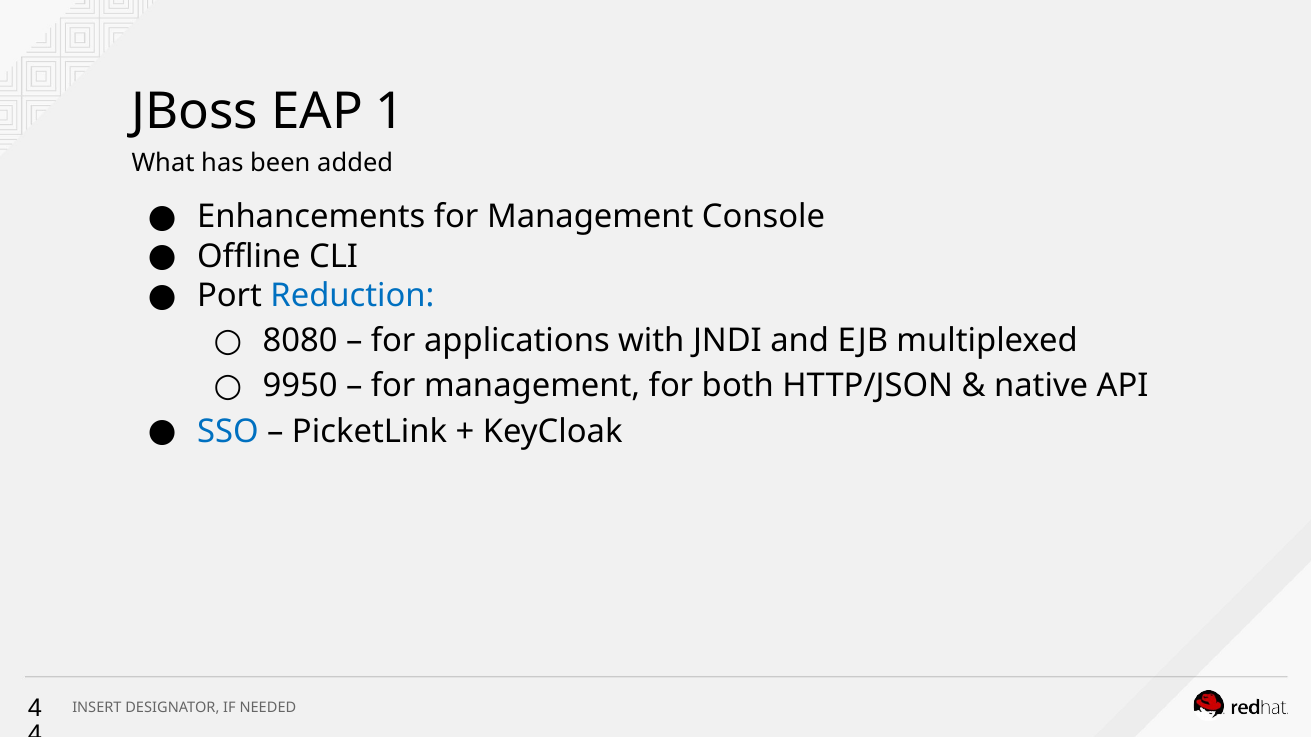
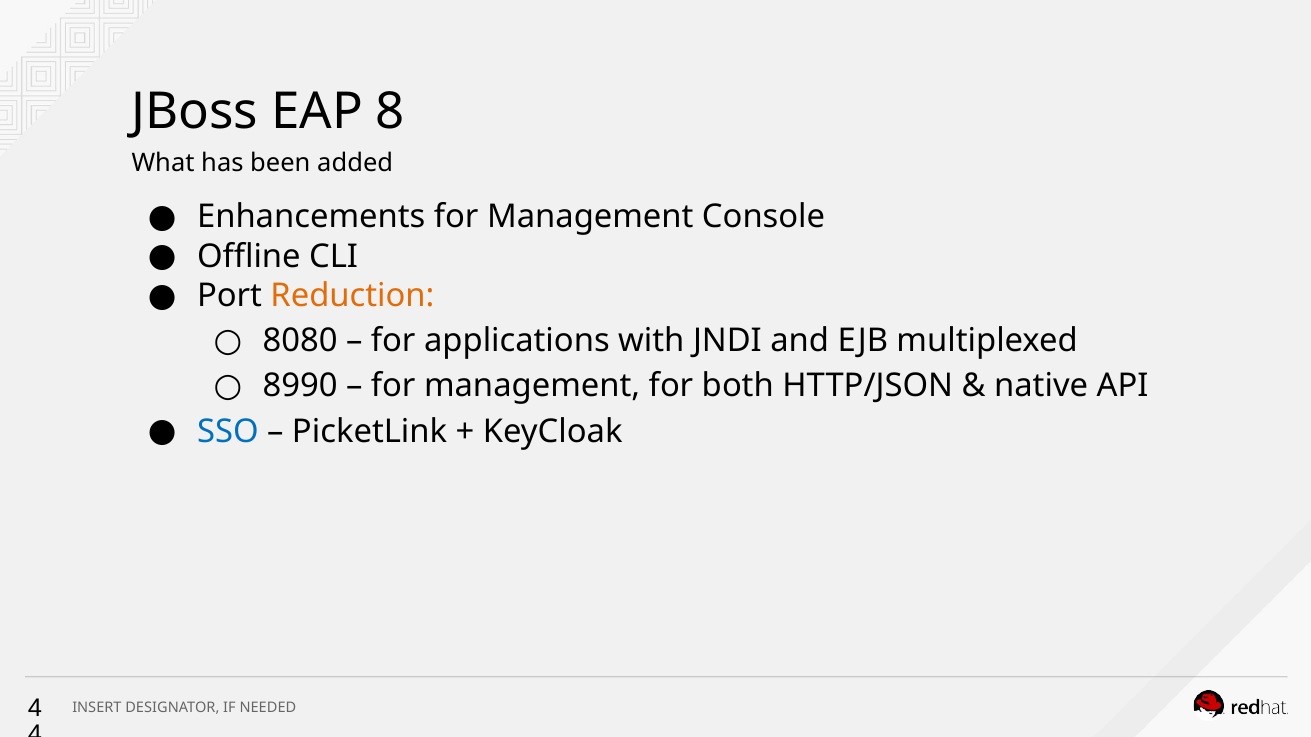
1: 1 -> 8
Reduction colour: blue -> orange
9950: 9950 -> 8990
